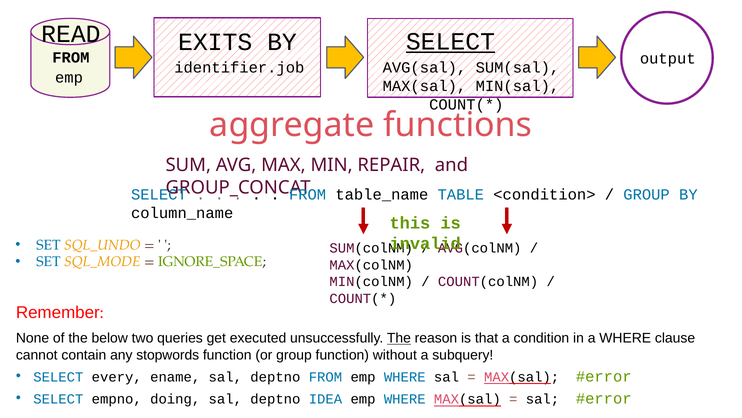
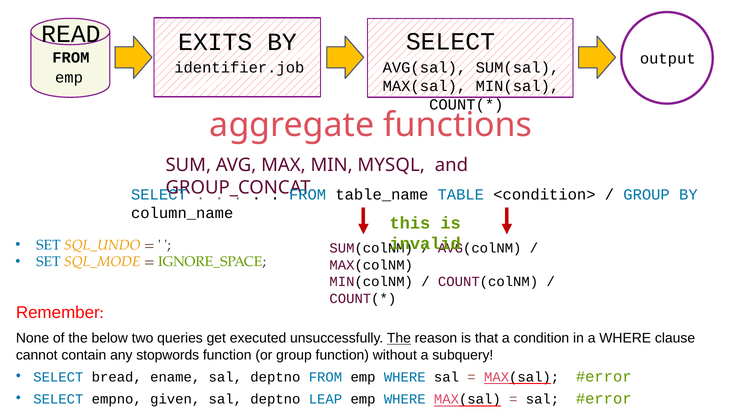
SELECT at (450, 42) underline: present -> none
REPAIR: REPAIR -> MYSQL
every: every -> bread
doing: doing -> given
IDEA: IDEA -> LEAP
